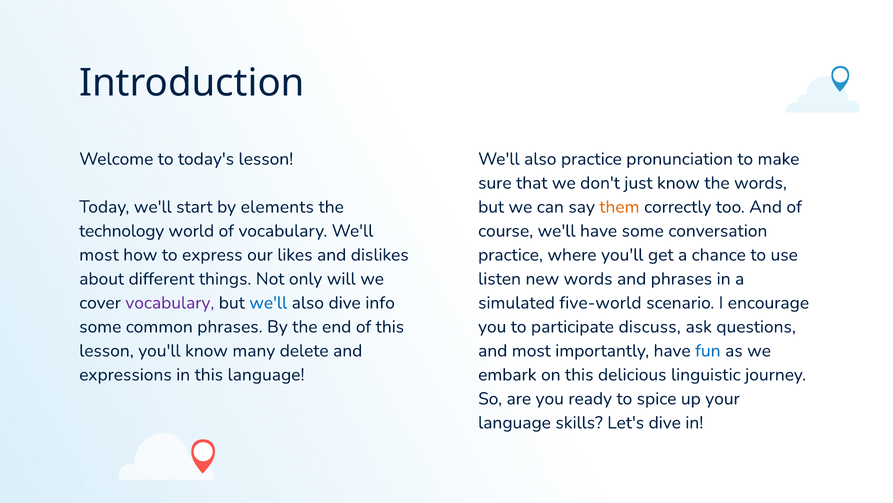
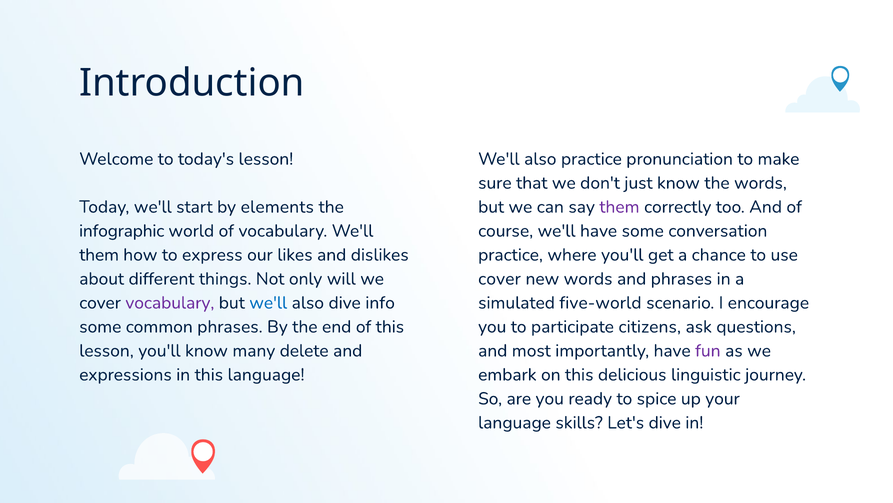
them at (619, 207) colour: orange -> purple
technology: technology -> infographic
most at (99, 255): most -> them
listen at (500, 278): listen -> cover
discuss: discuss -> citizens
fun colour: blue -> purple
